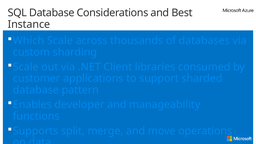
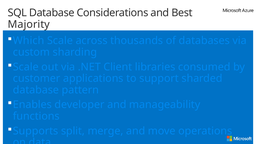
Instance: Instance -> Majority
